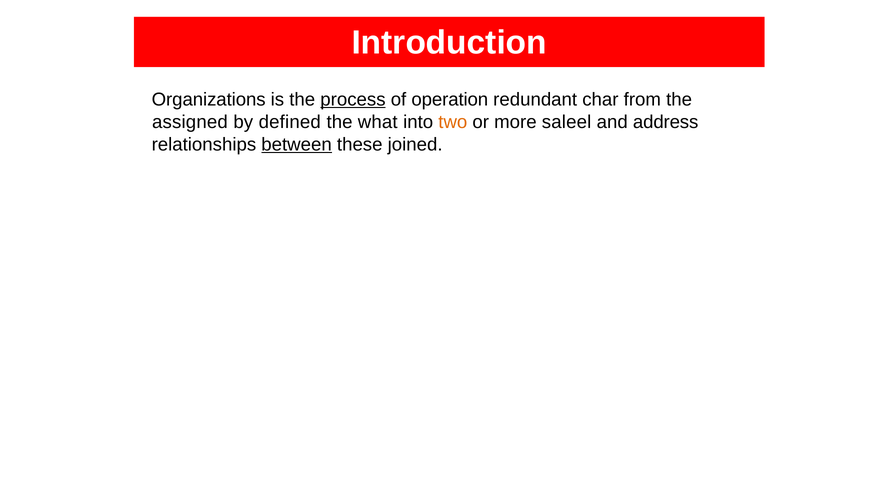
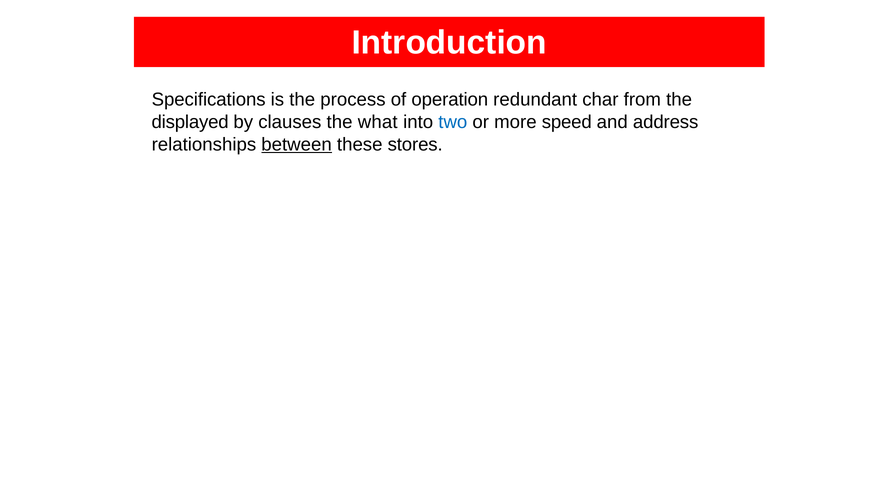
Organizations: Organizations -> Specifications
process underline: present -> none
assigned: assigned -> displayed
defined: defined -> clauses
two colour: orange -> blue
saleel: saleel -> speed
joined: joined -> stores
